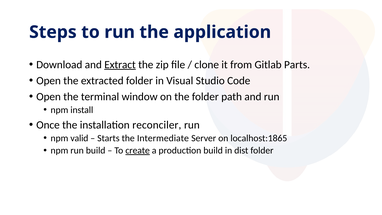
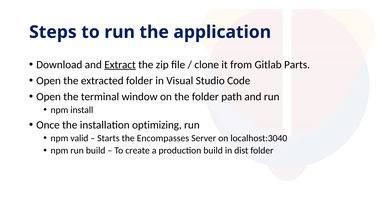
reconciler: reconciler -> optimizing
Intermediate: Intermediate -> Encompasses
localhost:1865: localhost:1865 -> localhost:3040
create underline: present -> none
